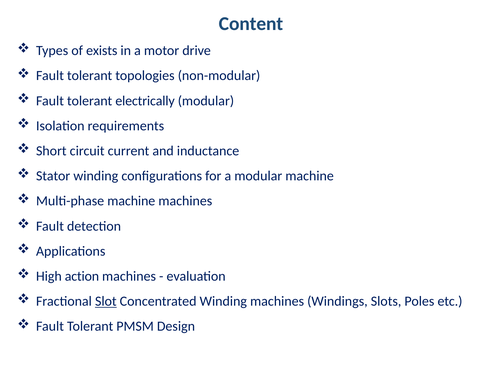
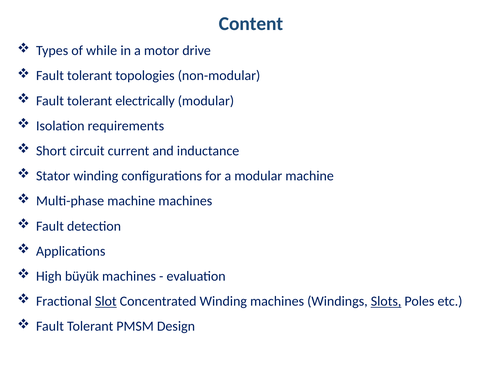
exists: exists -> while
action: action -> büyük
Slots underline: none -> present
